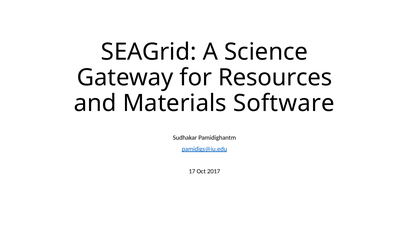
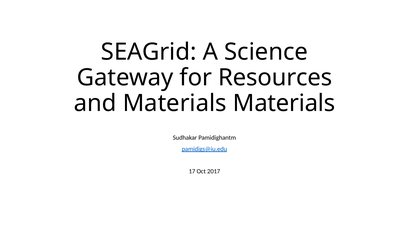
Materials Software: Software -> Materials
